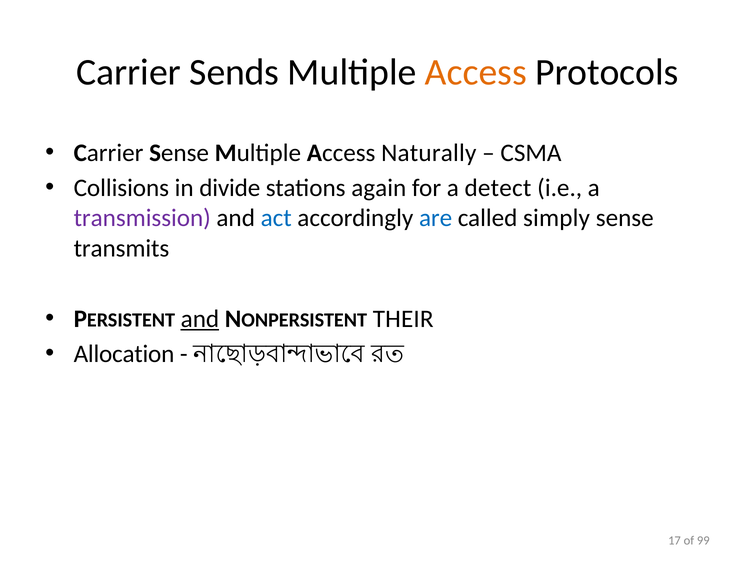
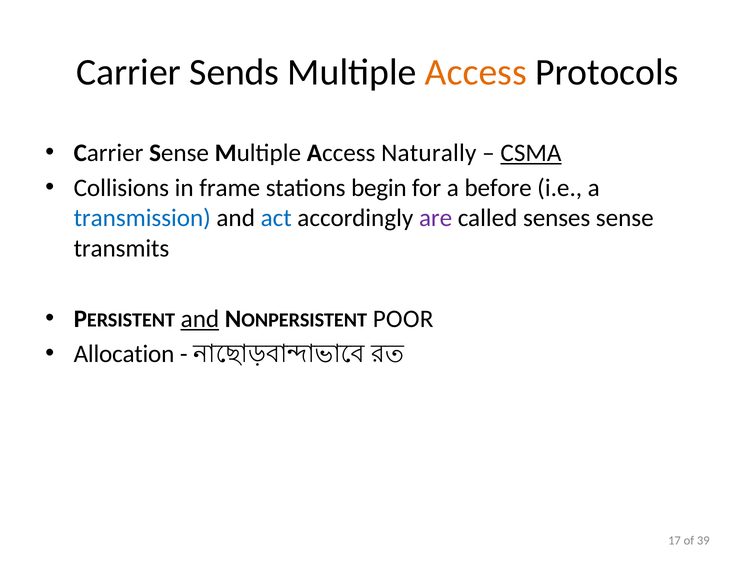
CSMA underline: none -> present
divide: divide -> frame
again: again -> begin
detect: detect -> before
transmission colour: purple -> blue
are colour: blue -> purple
simply: simply -> senses
THEIR: THEIR -> POOR
99: 99 -> 39
